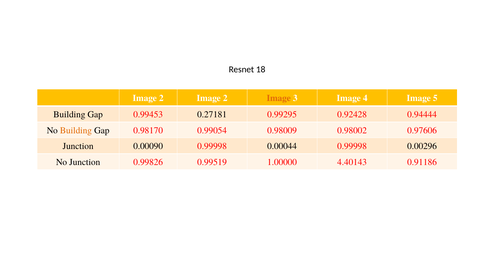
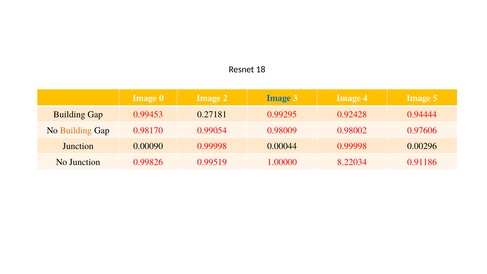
2 at (161, 98): 2 -> 0
Image at (279, 98) colour: orange -> blue
4.40143: 4.40143 -> 8.22034
